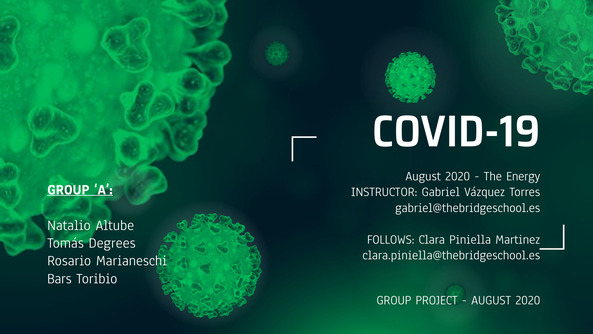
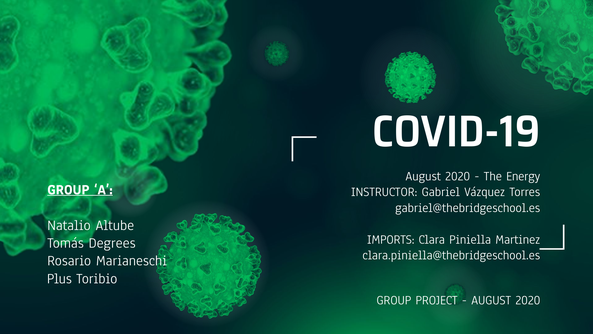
FOLLOWS: FOLLOWS -> IMPORTS
Bars: Bars -> Plus
